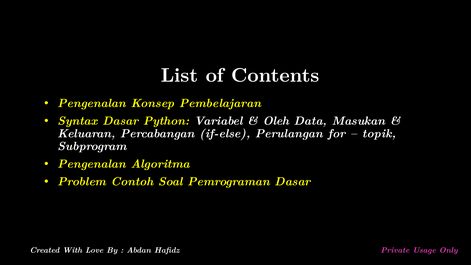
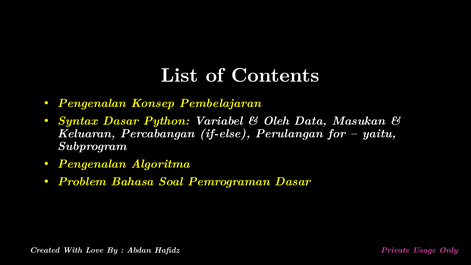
topik: topik -> yaitu
Contoh: Contoh -> Bahasa
